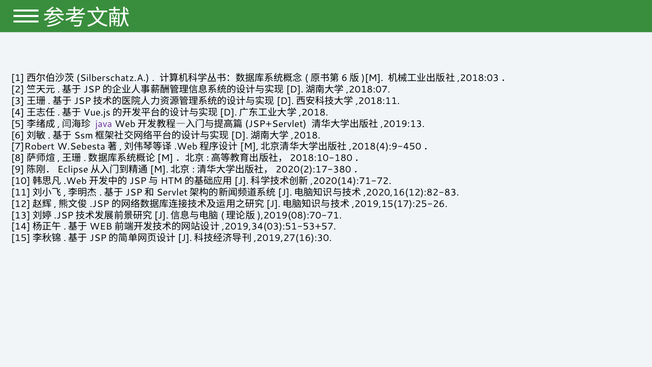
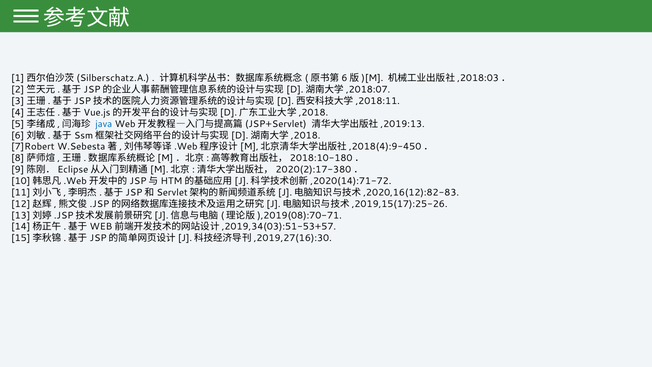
java colour: purple -> blue
